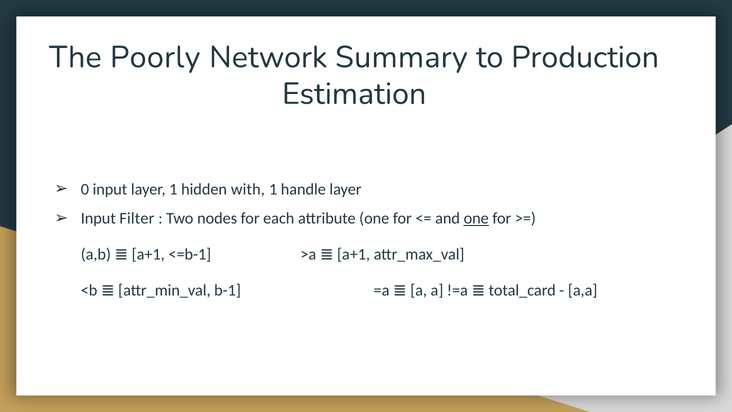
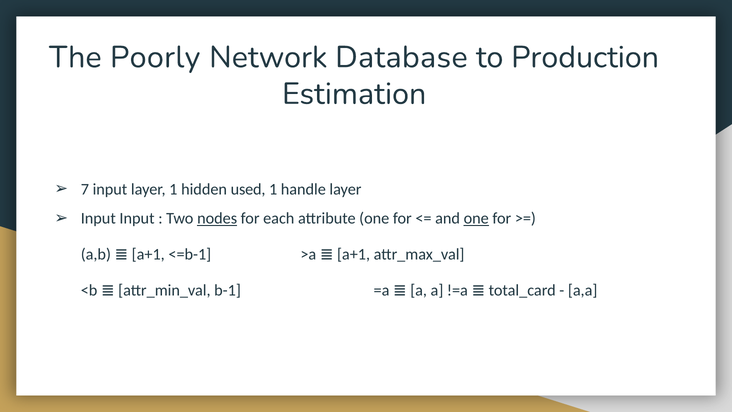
Summary: Summary -> Database
0: 0 -> 7
with: with -> used
Input Filter: Filter -> Input
nodes underline: none -> present
